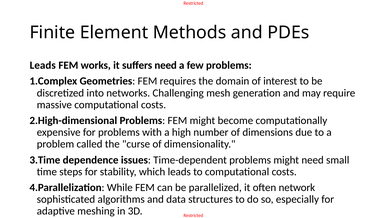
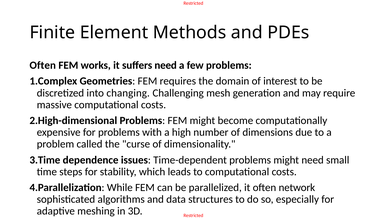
Leads at (43, 65): Leads -> Often
networks: networks -> changing
